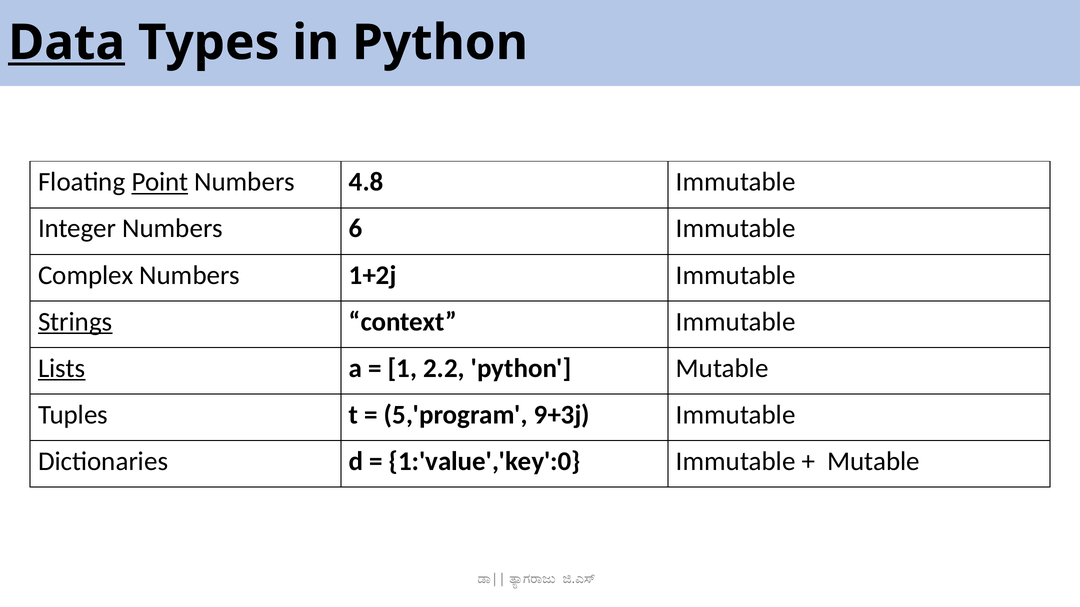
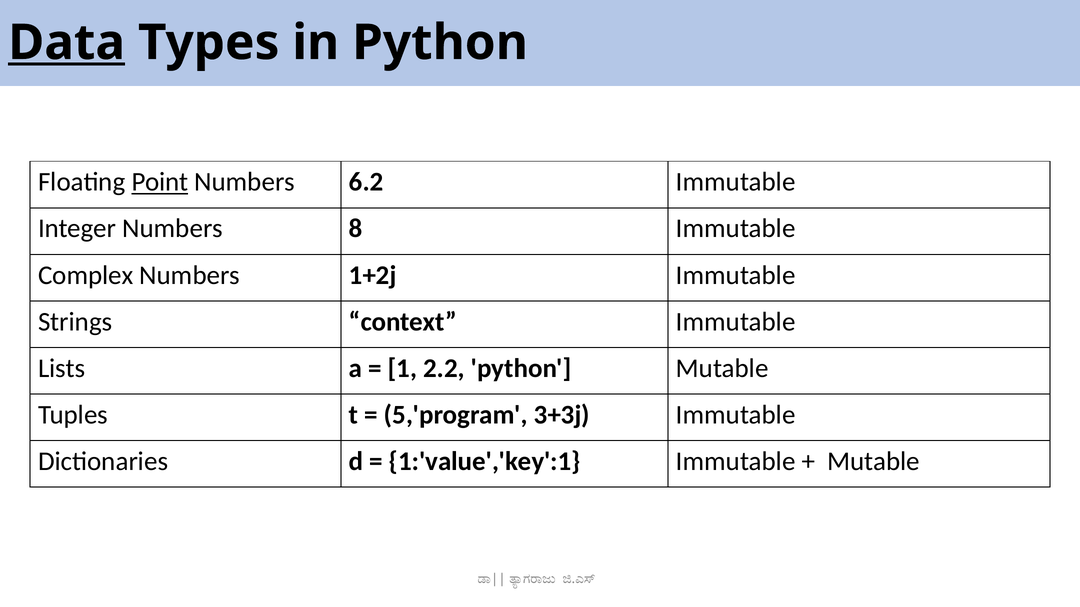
4.8: 4.8 -> 6.2
6: 6 -> 8
Strings underline: present -> none
Lists underline: present -> none
9+3j: 9+3j -> 3+3j
1:'value','key':0: 1:'value','key':0 -> 1:'value','key':1
